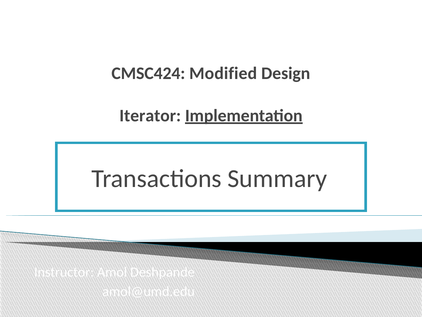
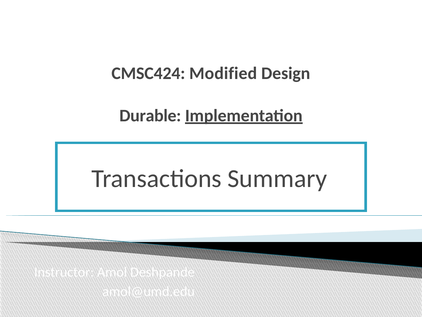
Iterator: Iterator -> Durable
